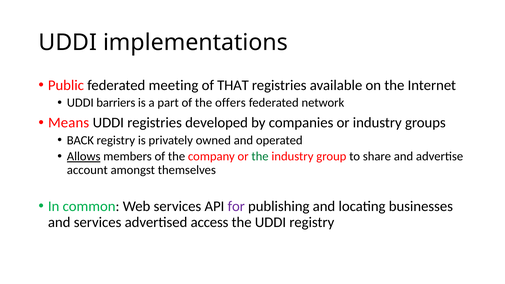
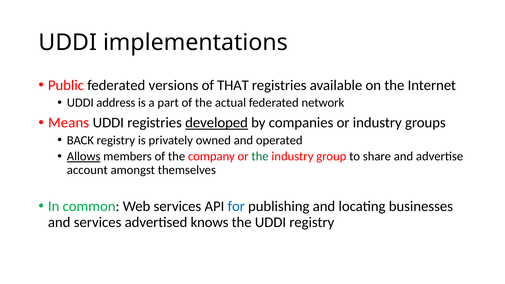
meeting: meeting -> versions
barriers: barriers -> address
offers: offers -> actual
developed underline: none -> present
for colour: purple -> blue
access: access -> knows
